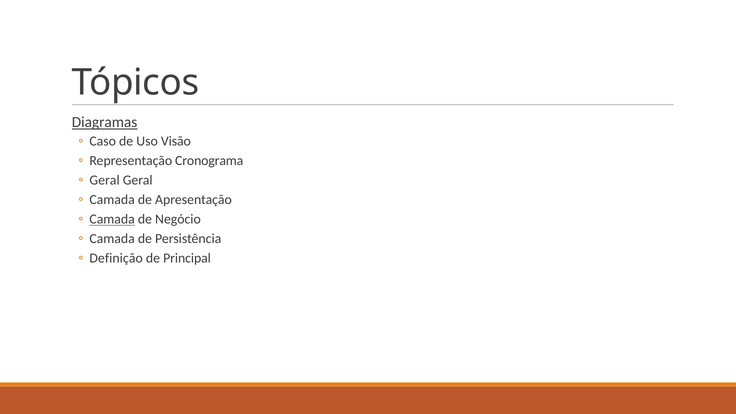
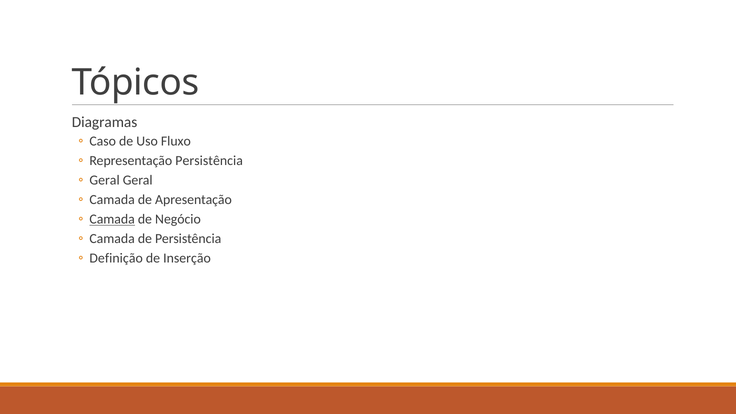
Diagramas underline: present -> none
Visão: Visão -> Fluxo
Representação Cronograma: Cronograma -> Persistência
Principal: Principal -> Inserção
